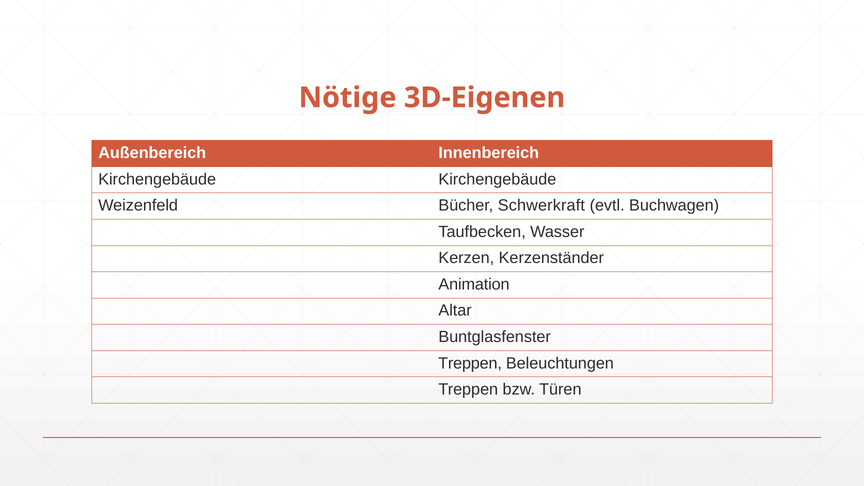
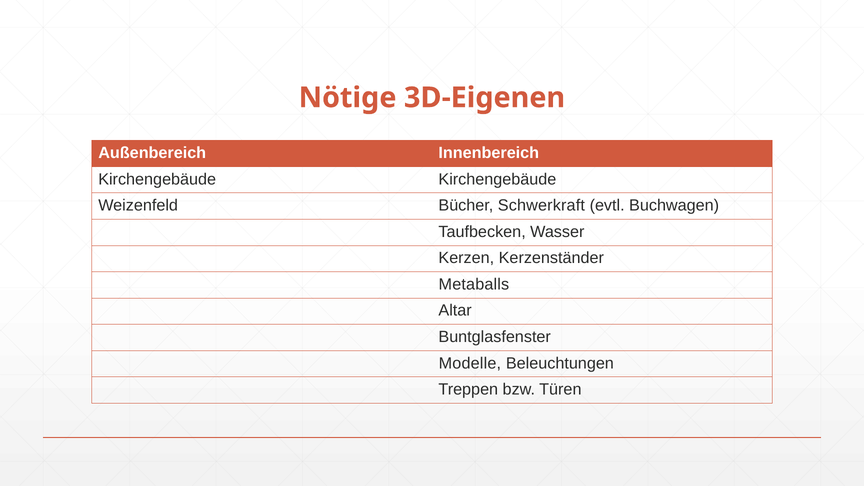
Animation: Animation -> Metaballs
Treppen at (470, 363): Treppen -> Modelle
